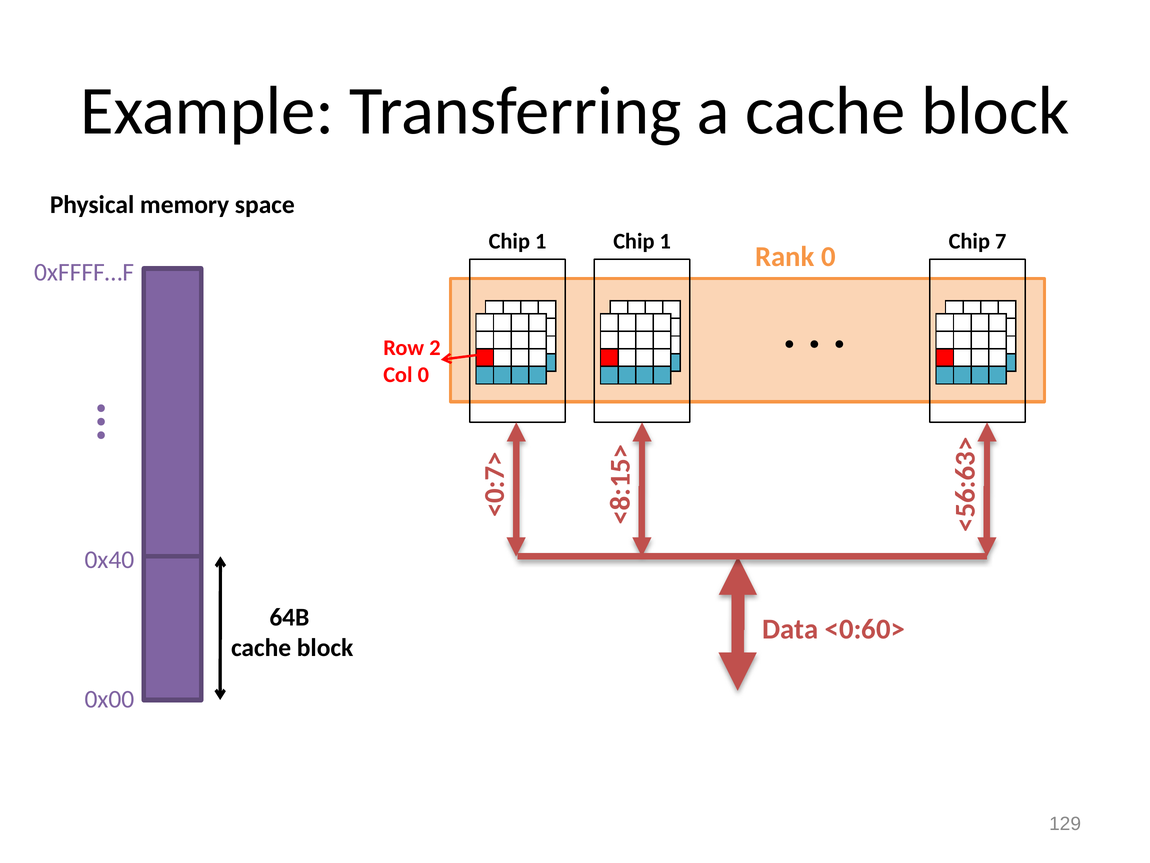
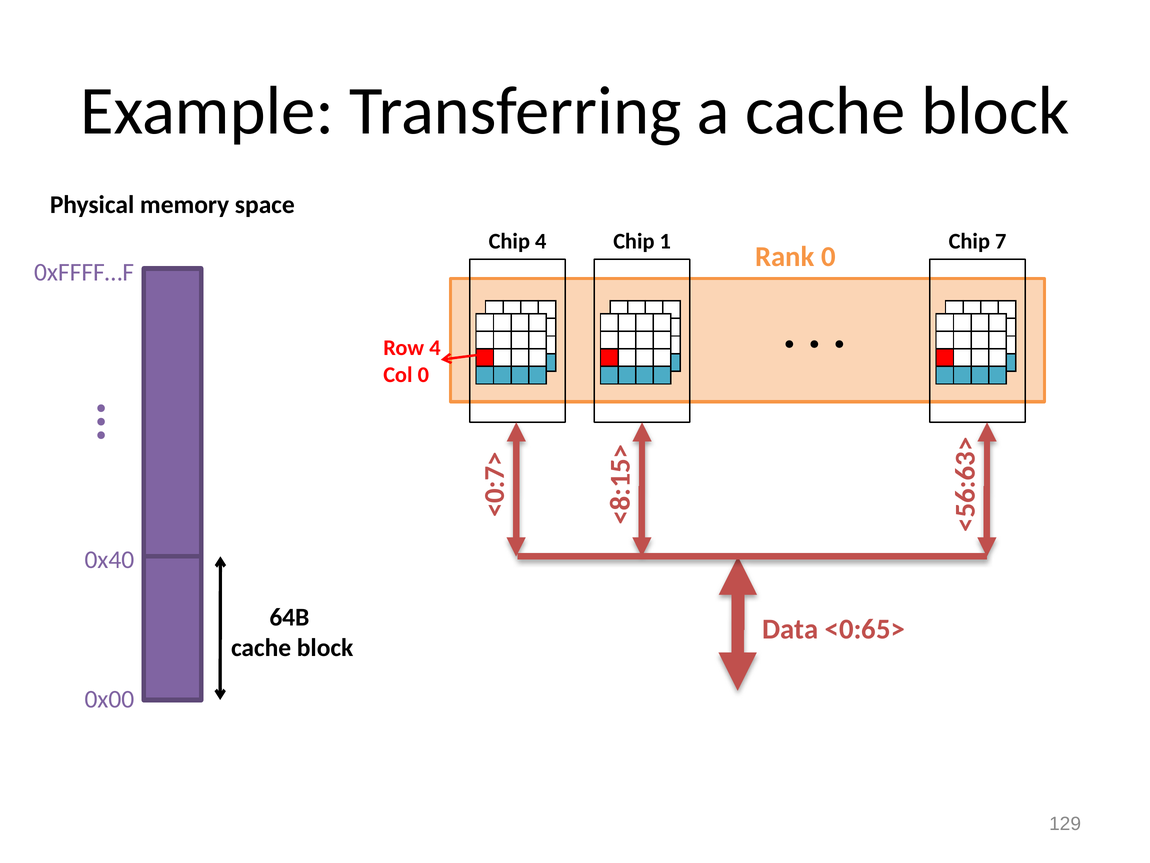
1 at (541, 241): 1 -> 4
Row 2: 2 -> 4
<0:60>: <0:60> -> <0:65>
